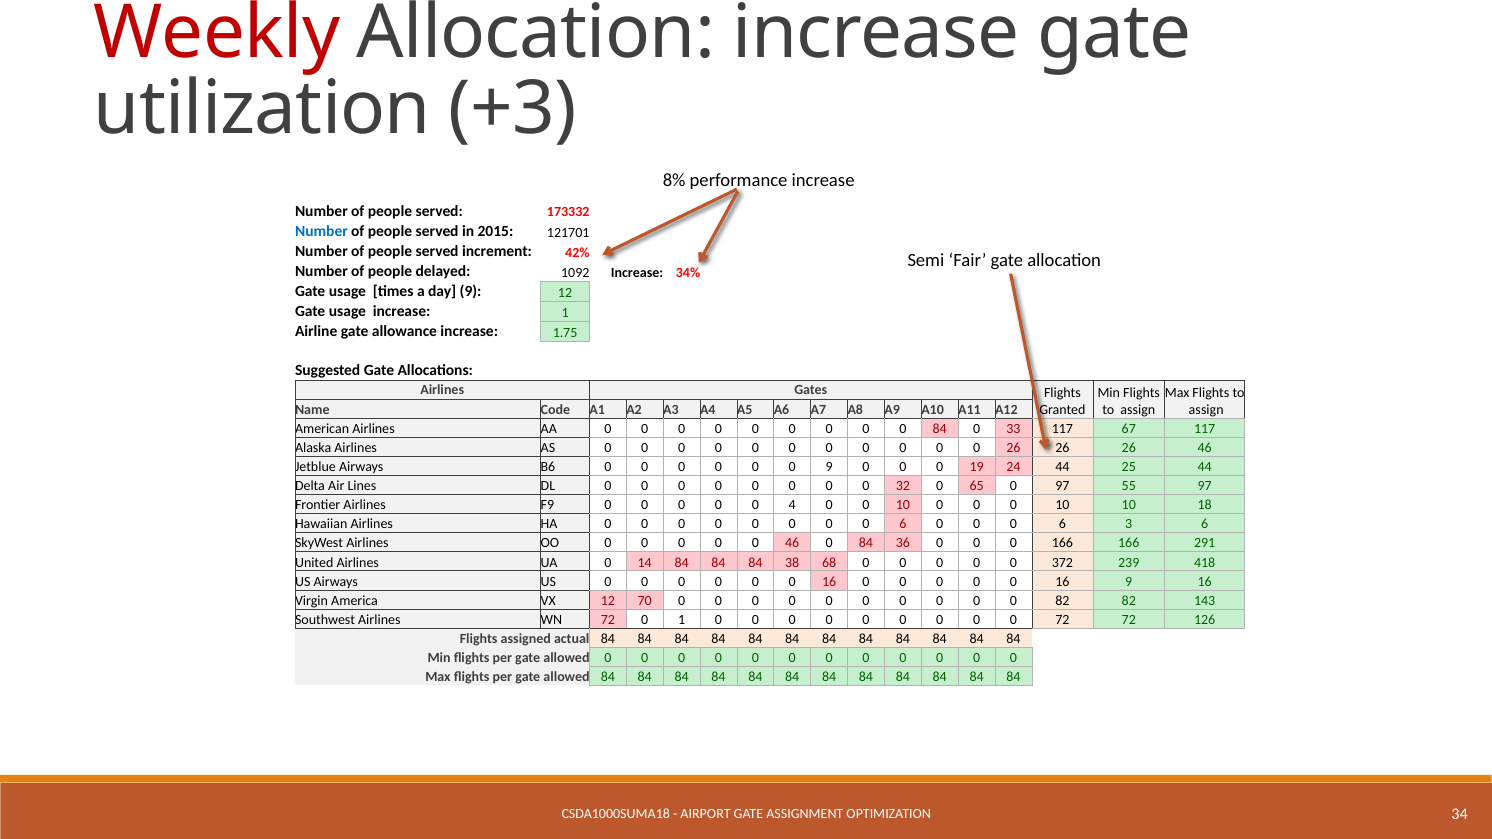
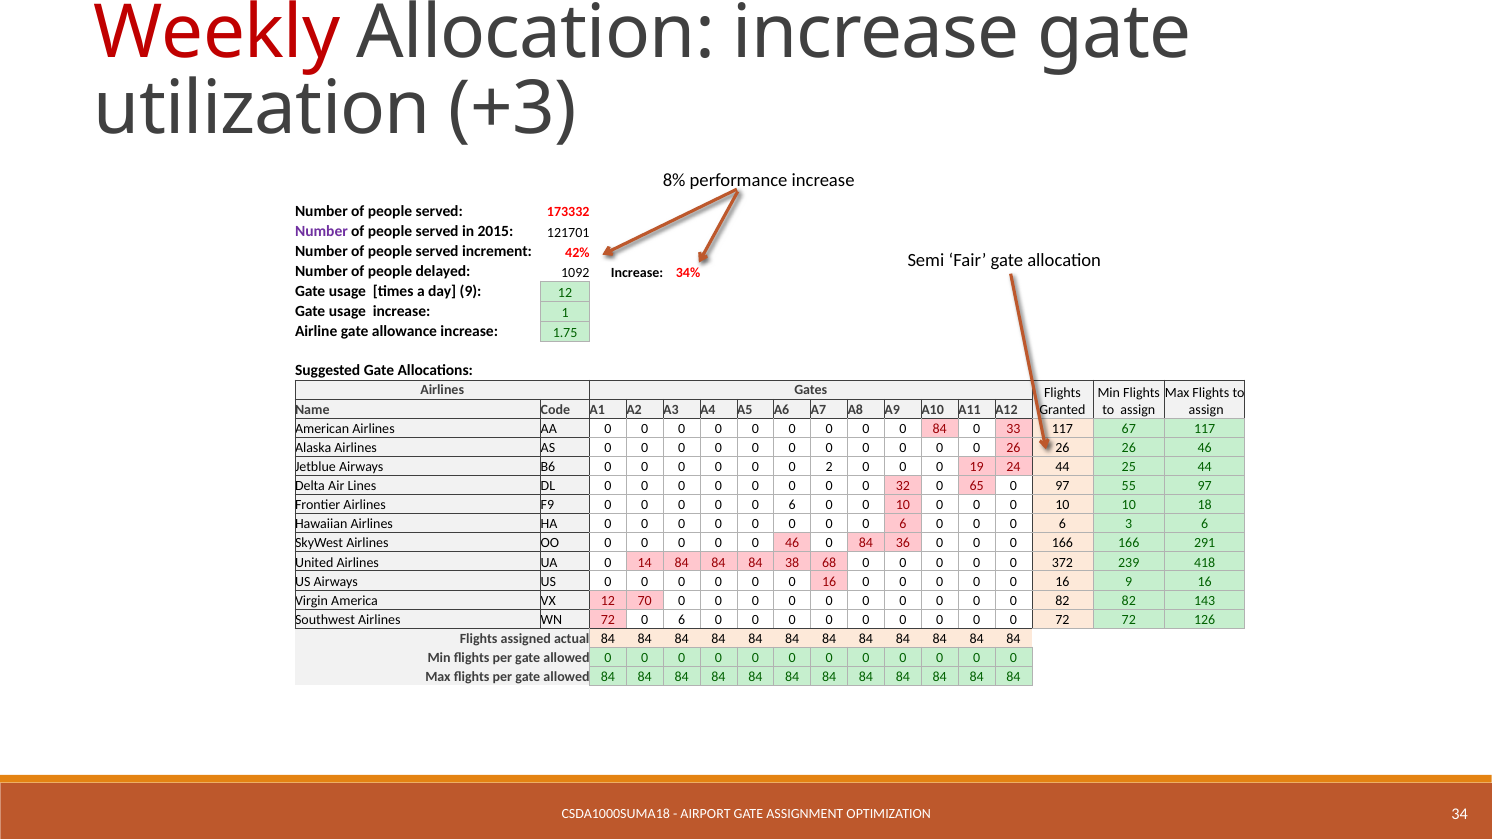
Number at (321, 232) colour: blue -> purple
0 9: 9 -> 2
4 at (792, 505): 4 -> 6
72 0 1: 1 -> 6
